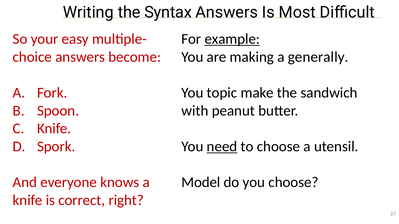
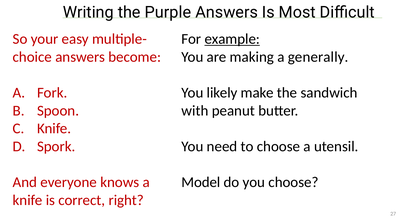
Syntax: Syntax -> Purple
topic: topic -> likely
need underline: present -> none
